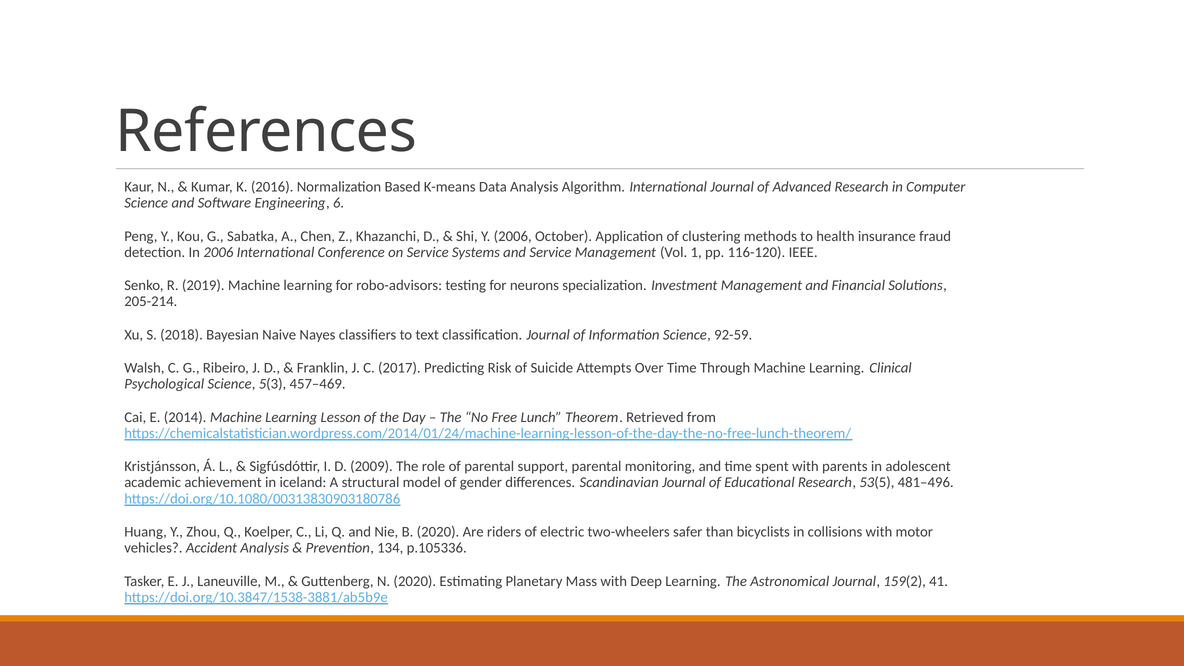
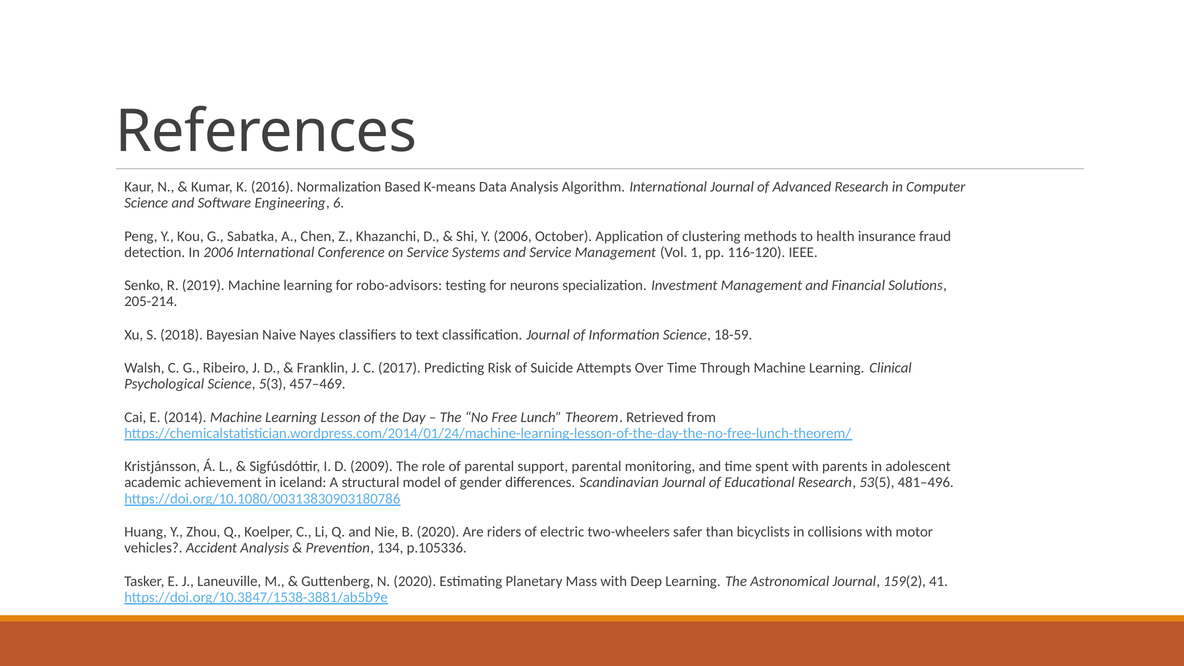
92-59: 92-59 -> 18-59
